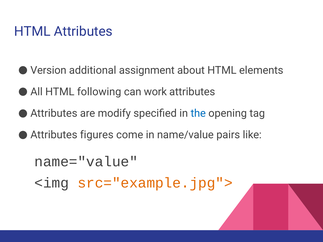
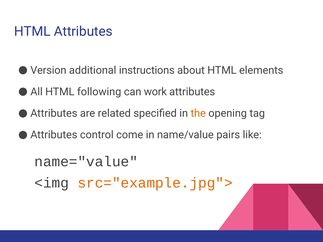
assignment: assignment -> instructions
modify: modify -> related
the colour: blue -> orange
figures: figures -> control
